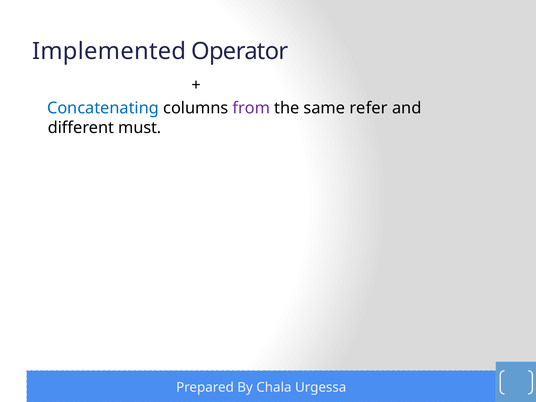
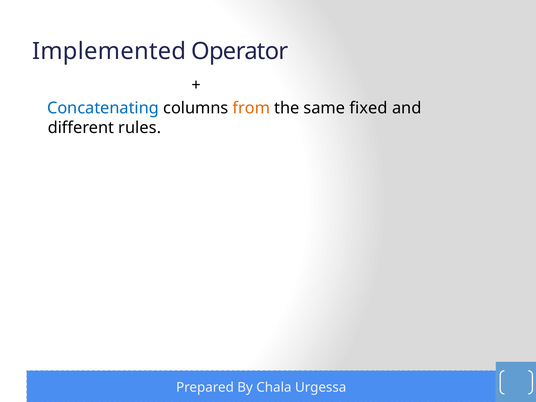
from colour: purple -> orange
refer: refer -> fixed
must: must -> rules
